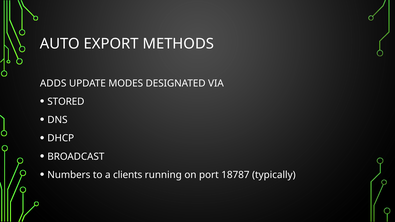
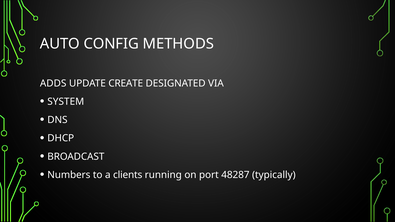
EXPORT: EXPORT -> CONFIG
MODES: MODES -> CREATE
STORED: STORED -> SYSTEM
18787: 18787 -> 48287
